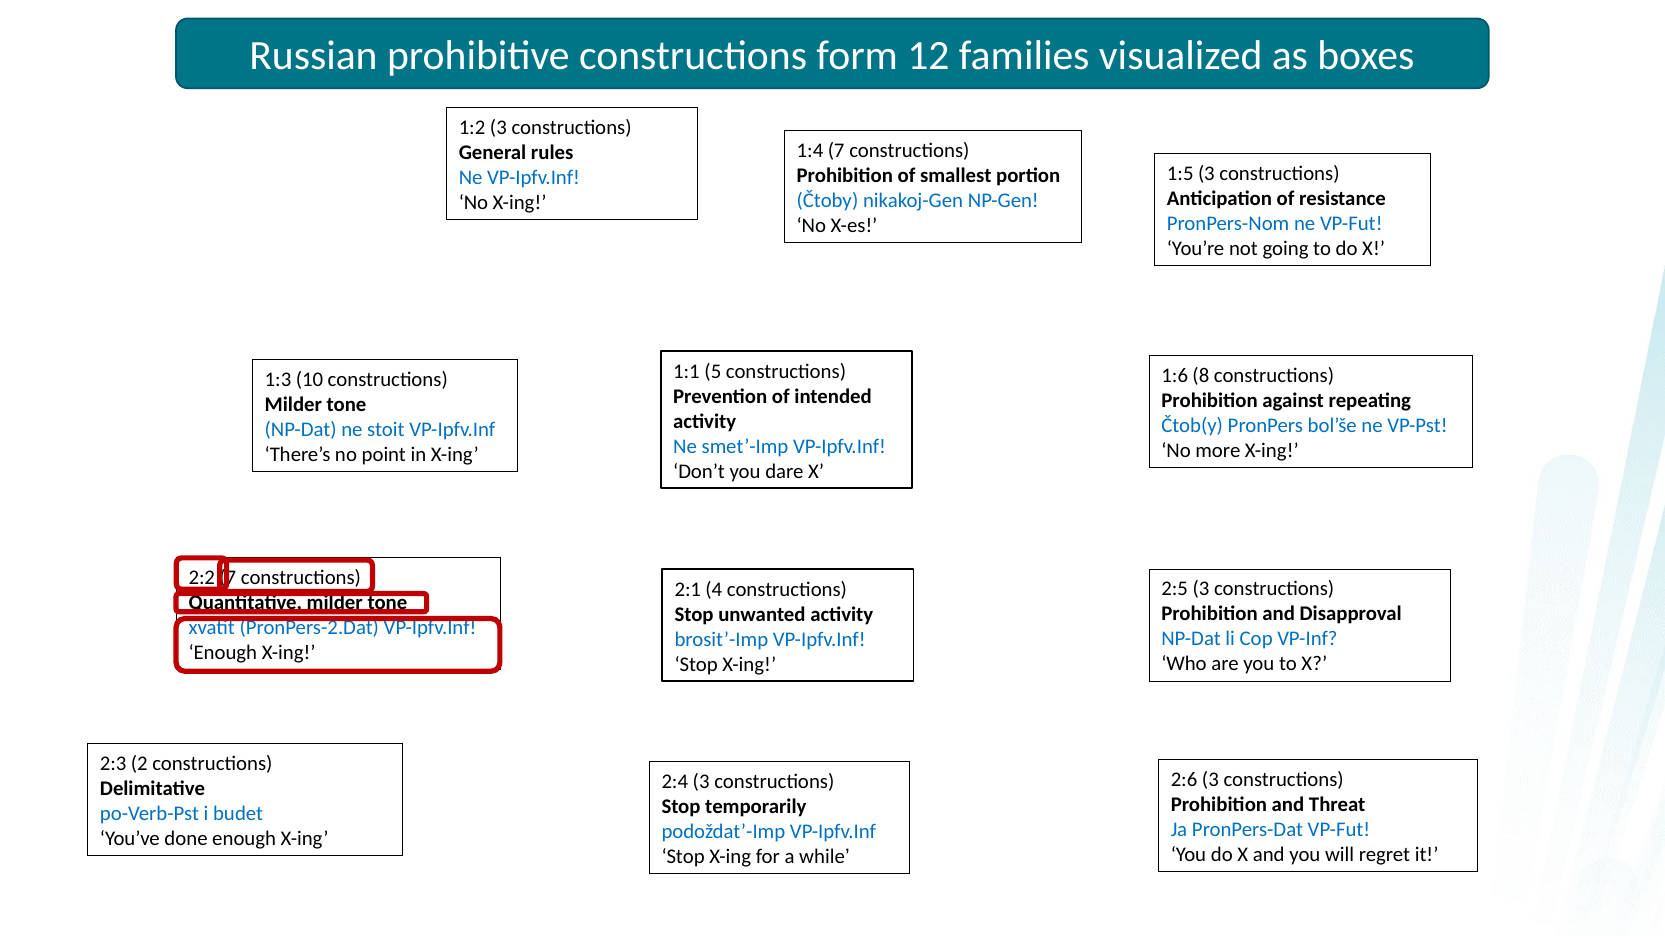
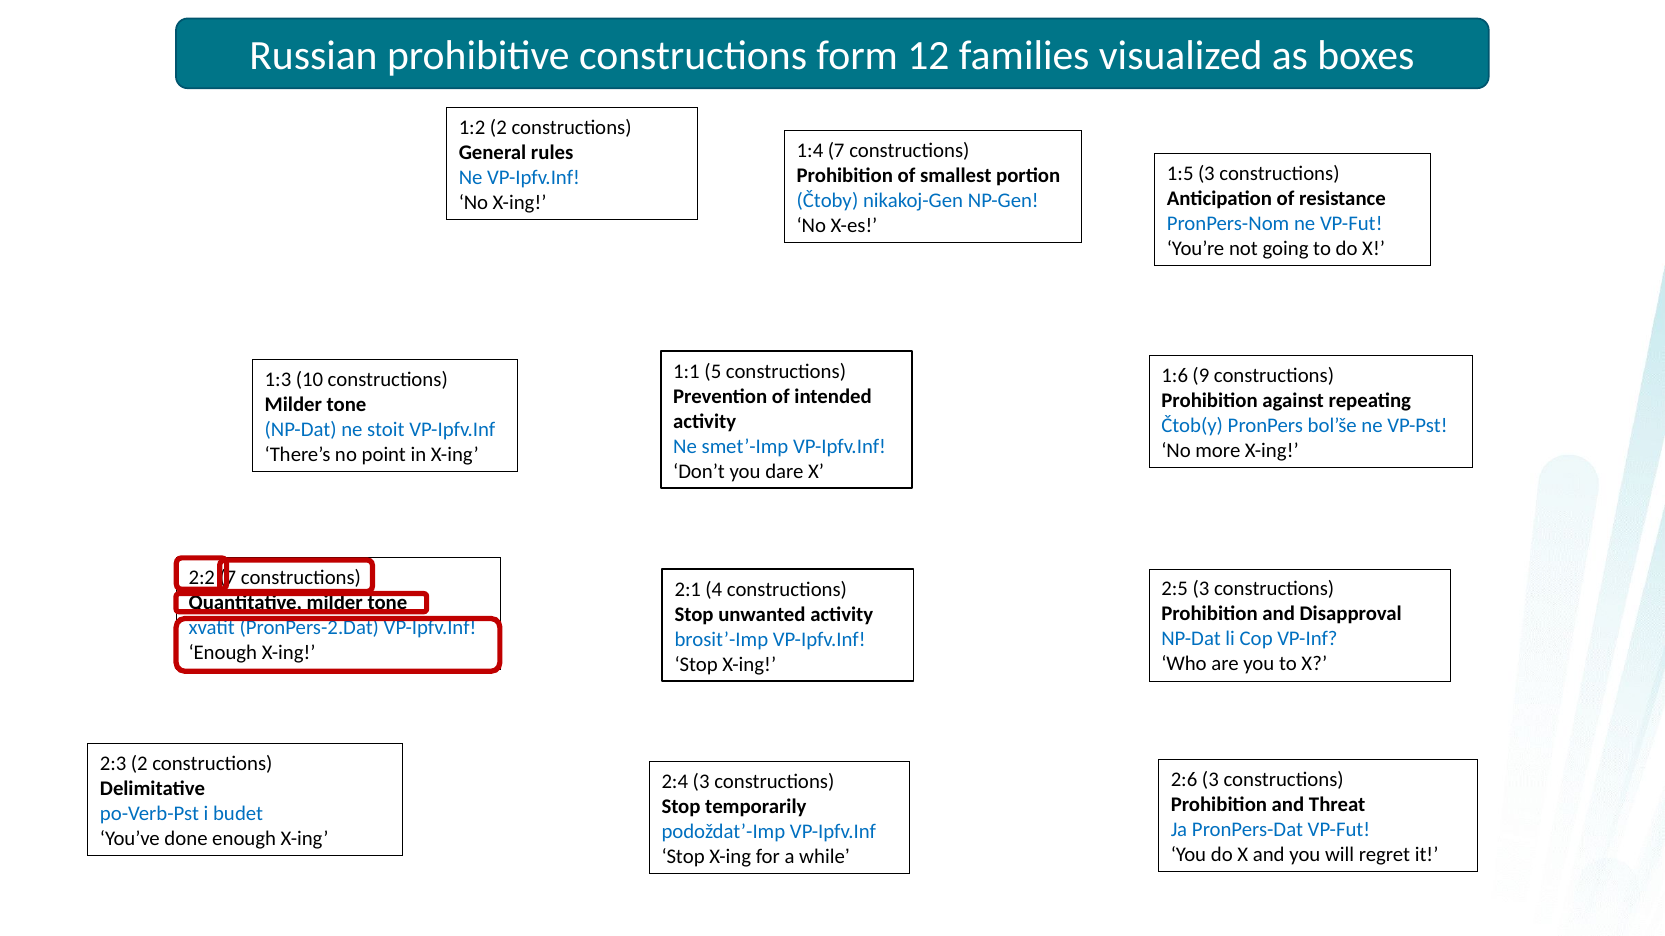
1:2 3: 3 -> 2
8: 8 -> 9
